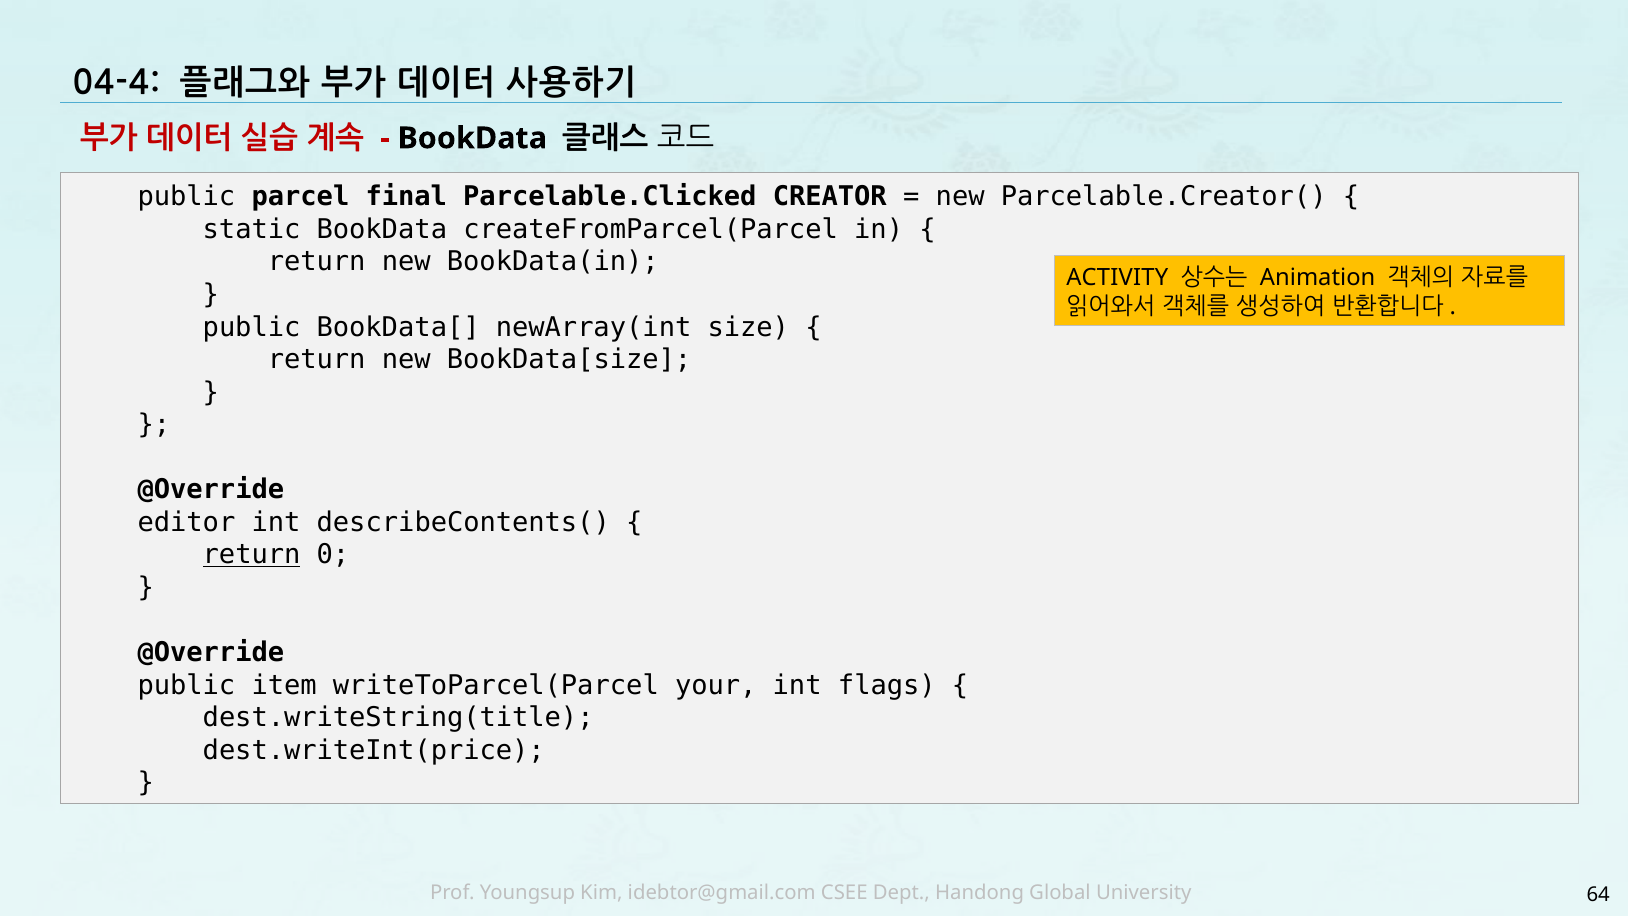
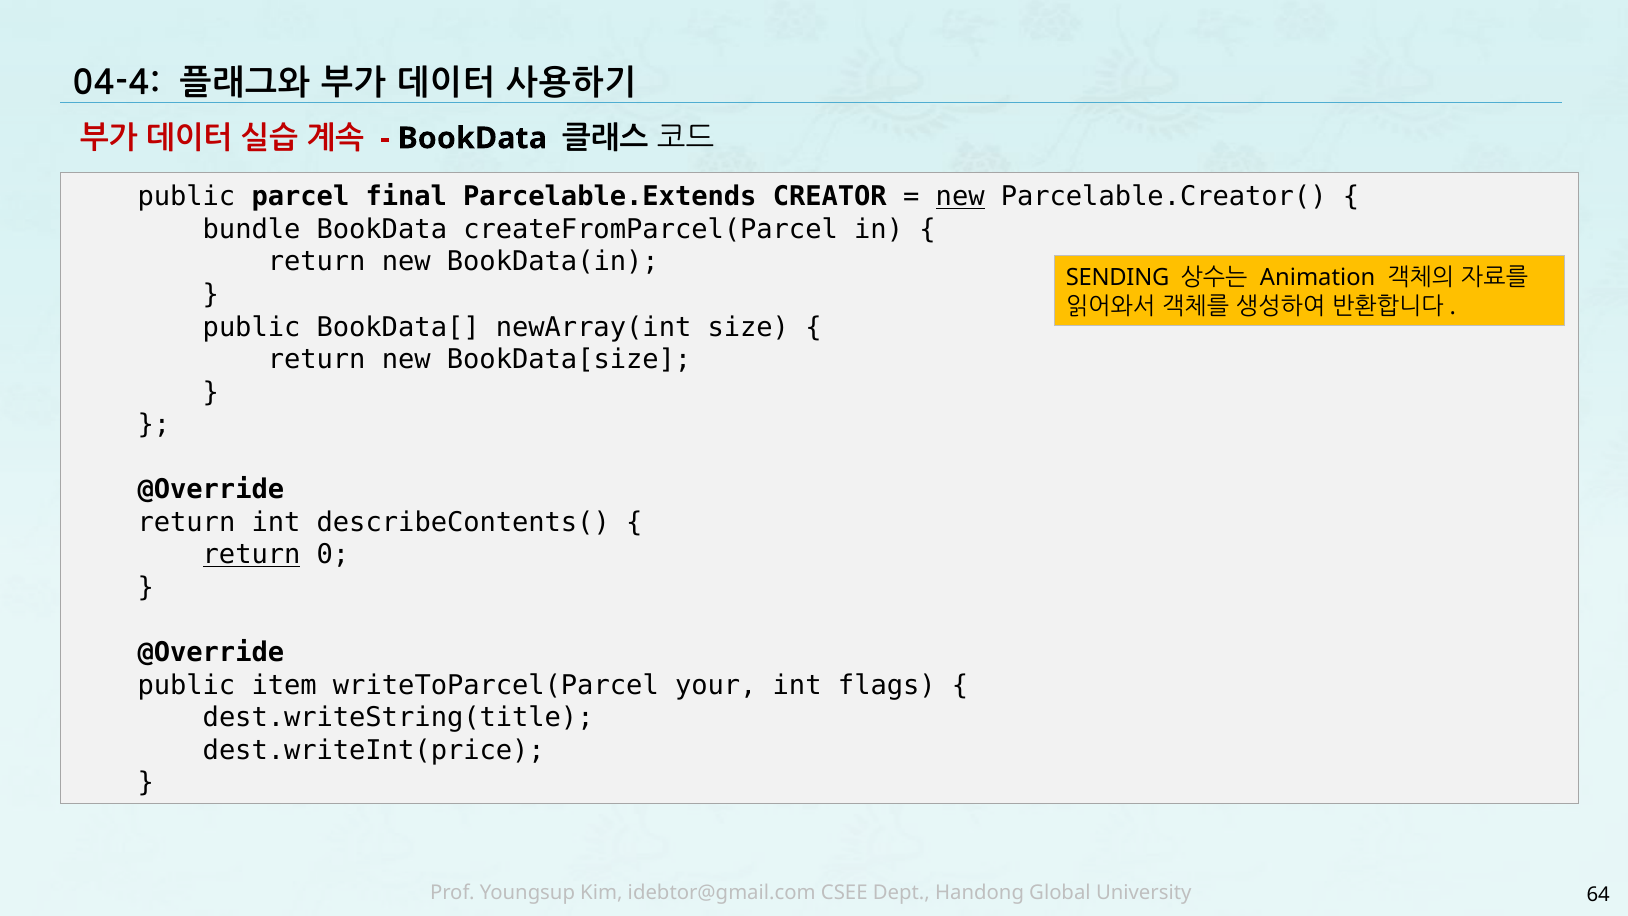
Parcelable.Clicked: Parcelable.Clicked -> Parcelable.Extends
new at (960, 197) underline: none -> present
static: static -> bundle
ACTIVITY: ACTIVITY -> SENDING
editor at (186, 522): editor -> return
